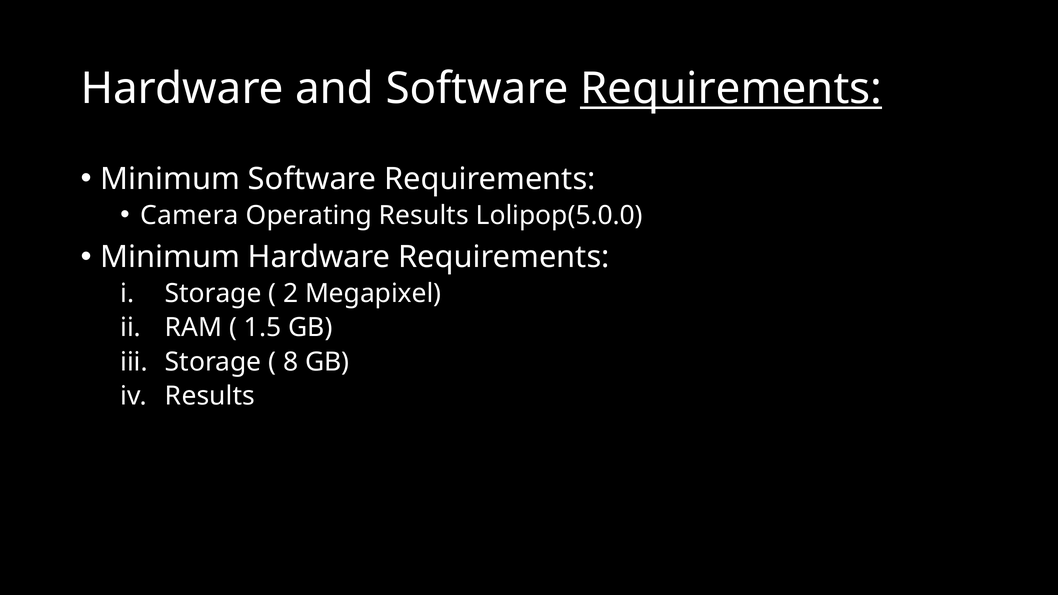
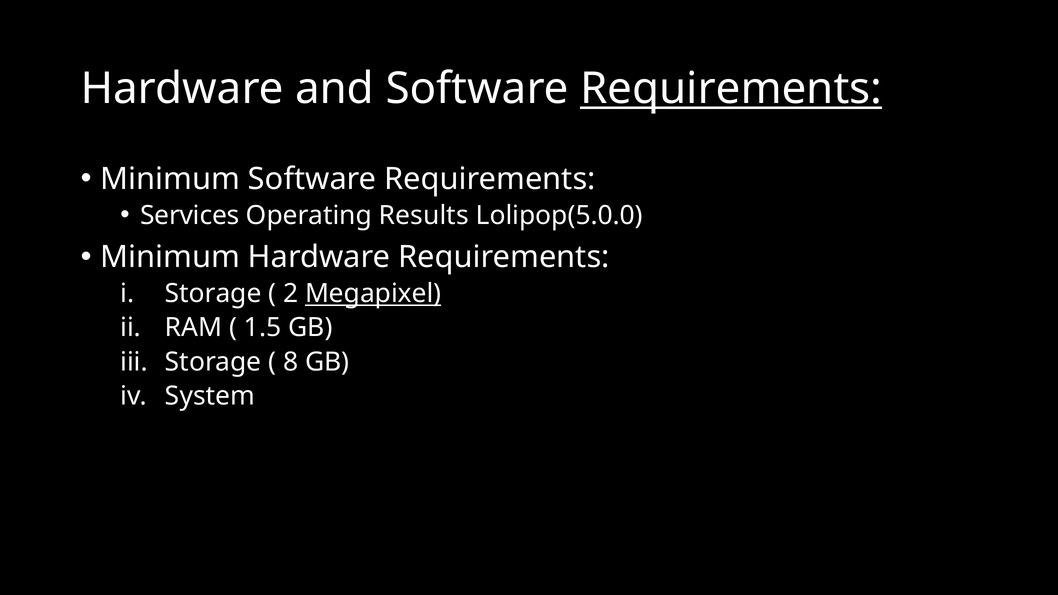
Camera: Camera -> Services
Megapixel underline: none -> present
Results at (210, 396): Results -> System
